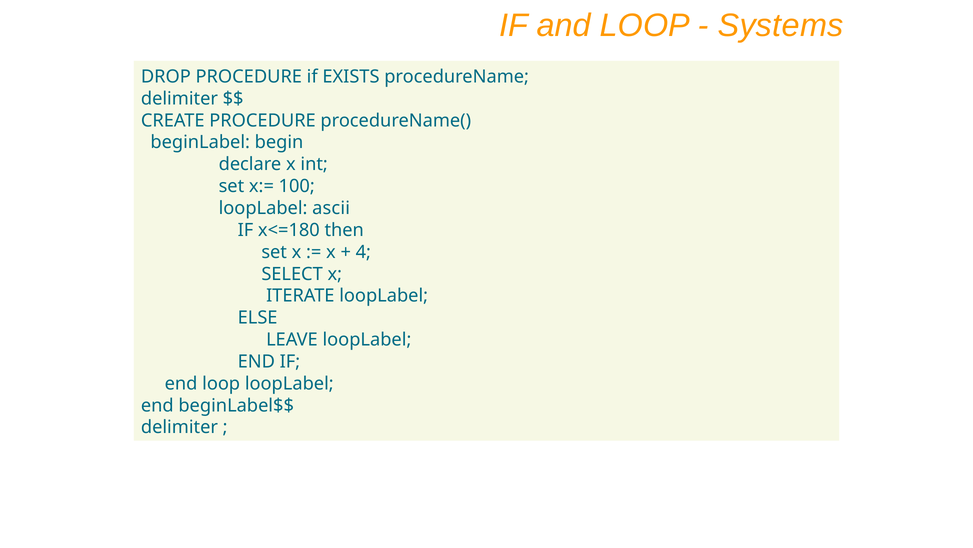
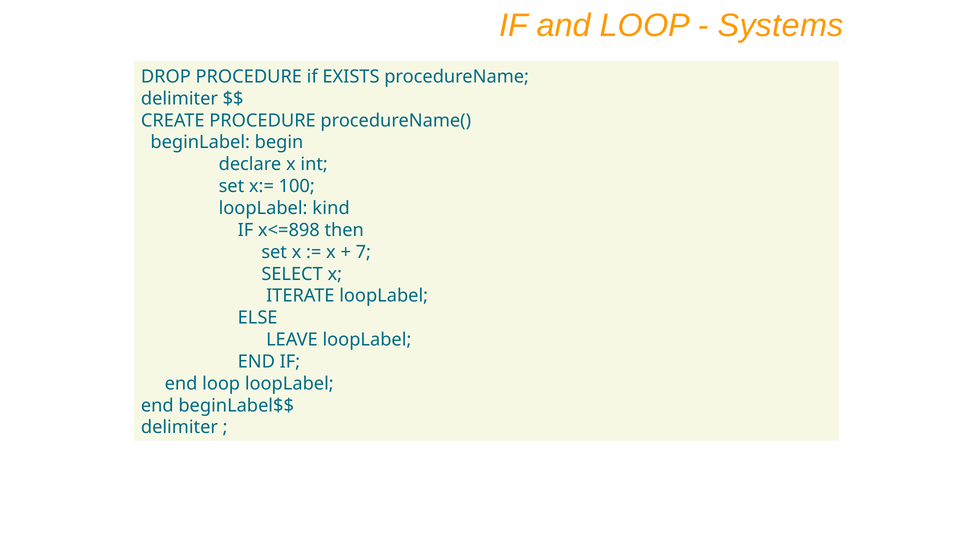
ascii: ascii -> kind
x<=180: x<=180 -> x<=898
4: 4 -> 7
